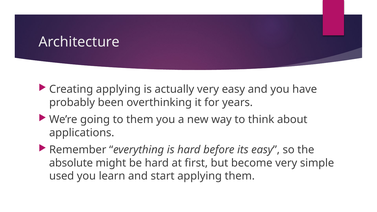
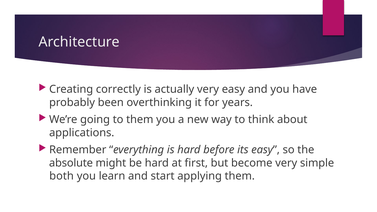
Creating applying: applying -> correctly
used: used -> both
